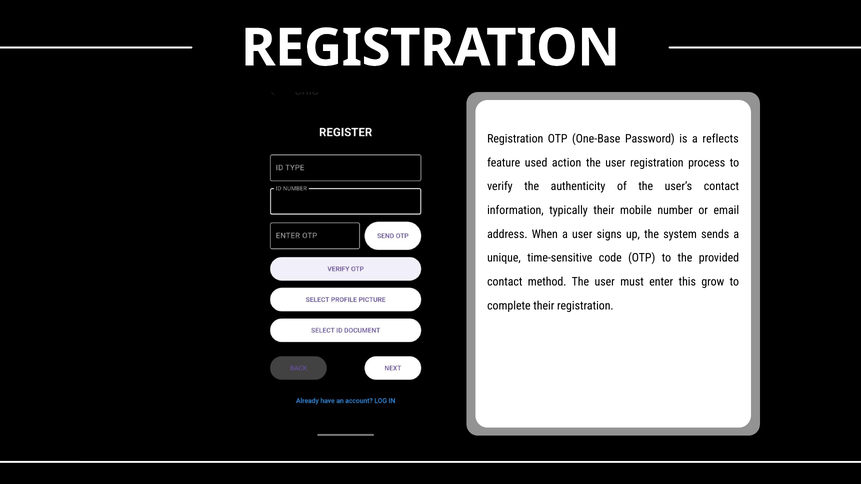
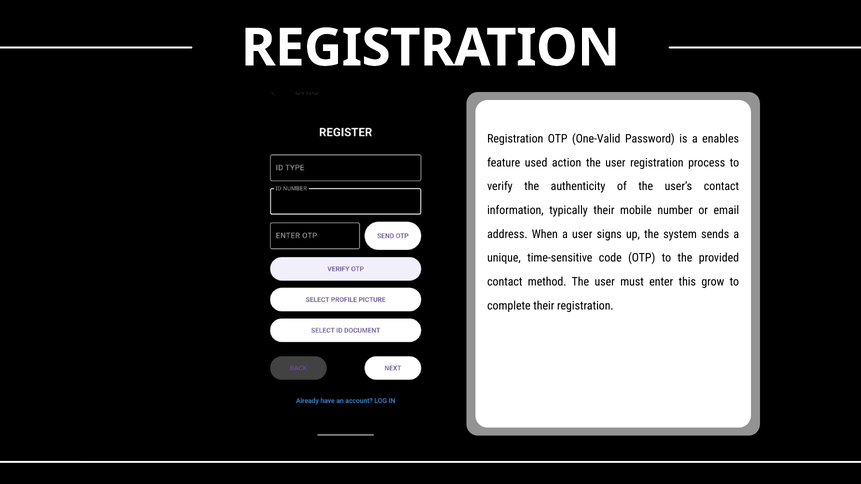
One-Base: One-Base -> One-Valid
reflects: reflects -> enables
